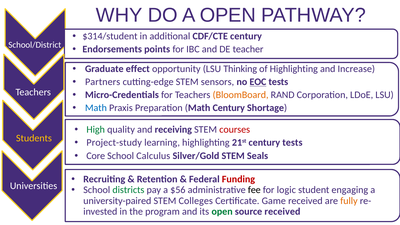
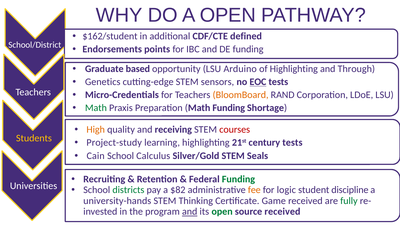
$314/student: $314/student -> $162/student
CDF/CTE century: century -> defined
DE teacher: teacher -> funding
effect: effect -> based
Thinking: Thinking -> Arduino
Increase: Increase -> Through
Partners: Partners -> Genetics
Math at (96, 108) colour: blue -> green
Math Century: Century -> Funding
High colour: green -> orange
Core: Core -> Cain
Funding at (238, 179) colour: red -> green
$56: $56 -> $82
fee colour: black -> orange
engaging: engaging -> discipline
university-paired: university-paired -> university-hands
Colleges: Colleges -> Thinking
fully colour: orange -> green
and at (190, 212) underline: none -> present
